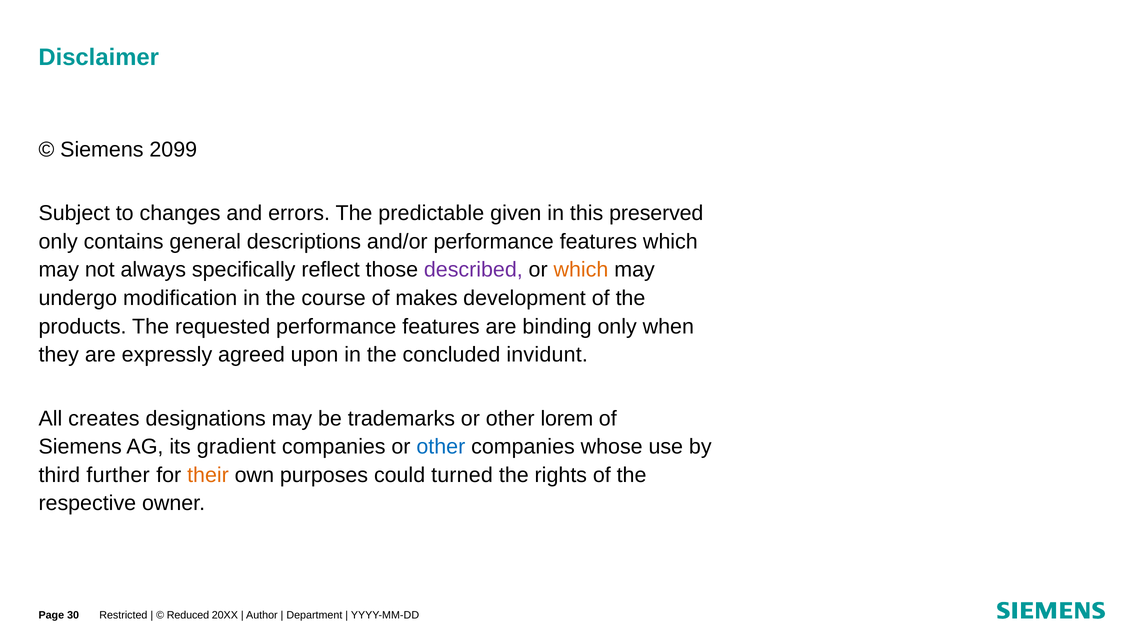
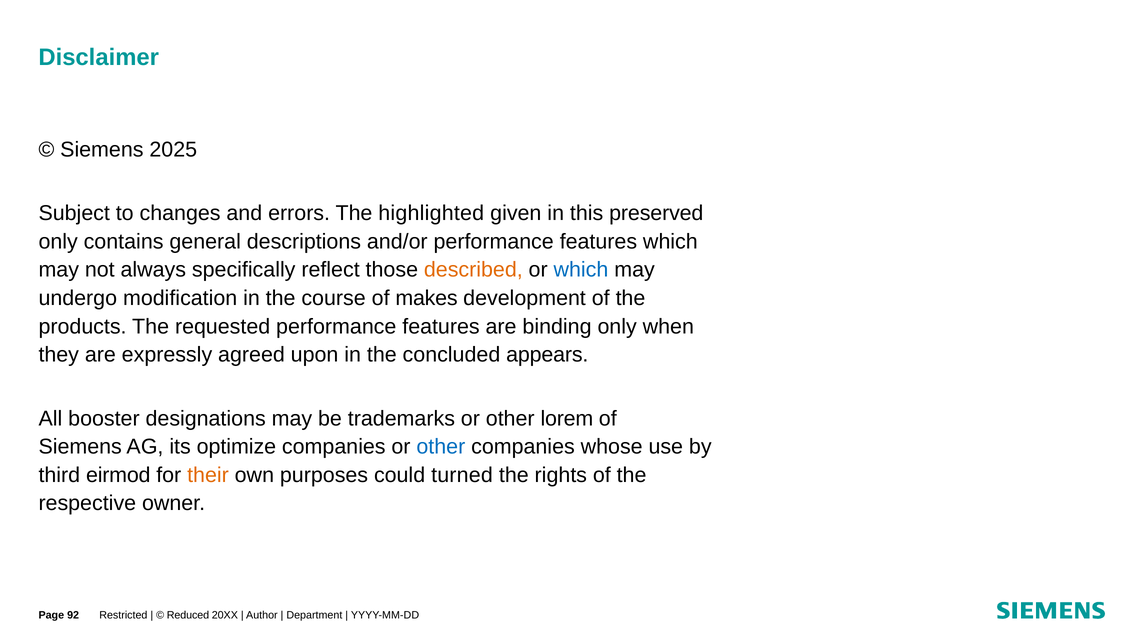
2099: 2099 -> 2025
predictable: predictable -> highlighted
described colour: purple -> orange
which at (581, 270) colour: orange -> blue
invidunt: invidunt -> appears
creates: creates -> booster
gradient: gradient -> optimize
further: further -> eirmod
30: 30 -> 92
